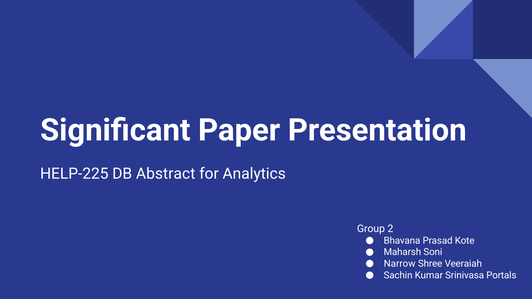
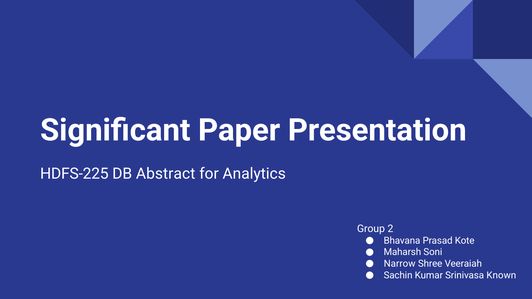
HELP-225: HELP-225 -> HDFS-225
Portals: Portals -> Known
